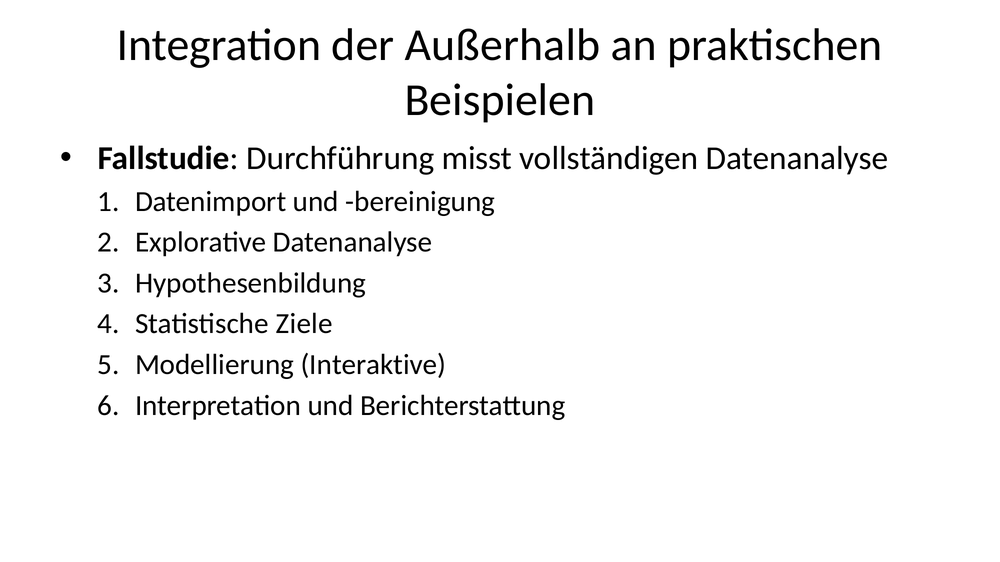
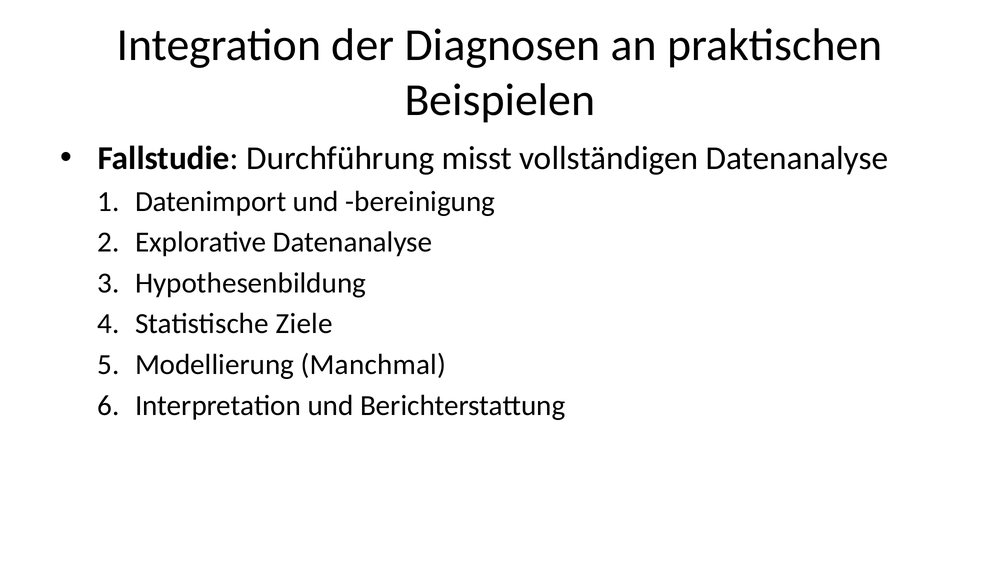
Außerhalb: Außerhalb -> Diagnosen
Interaktive: Interaktive -> Manchmal
